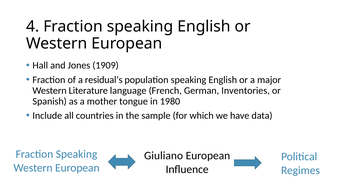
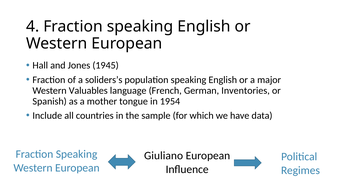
1909: 1909 -> 1945
residual’s: residual’s -> soliders’s
Literature: Literature -> Valuables
1980: 1980 -> 1954
